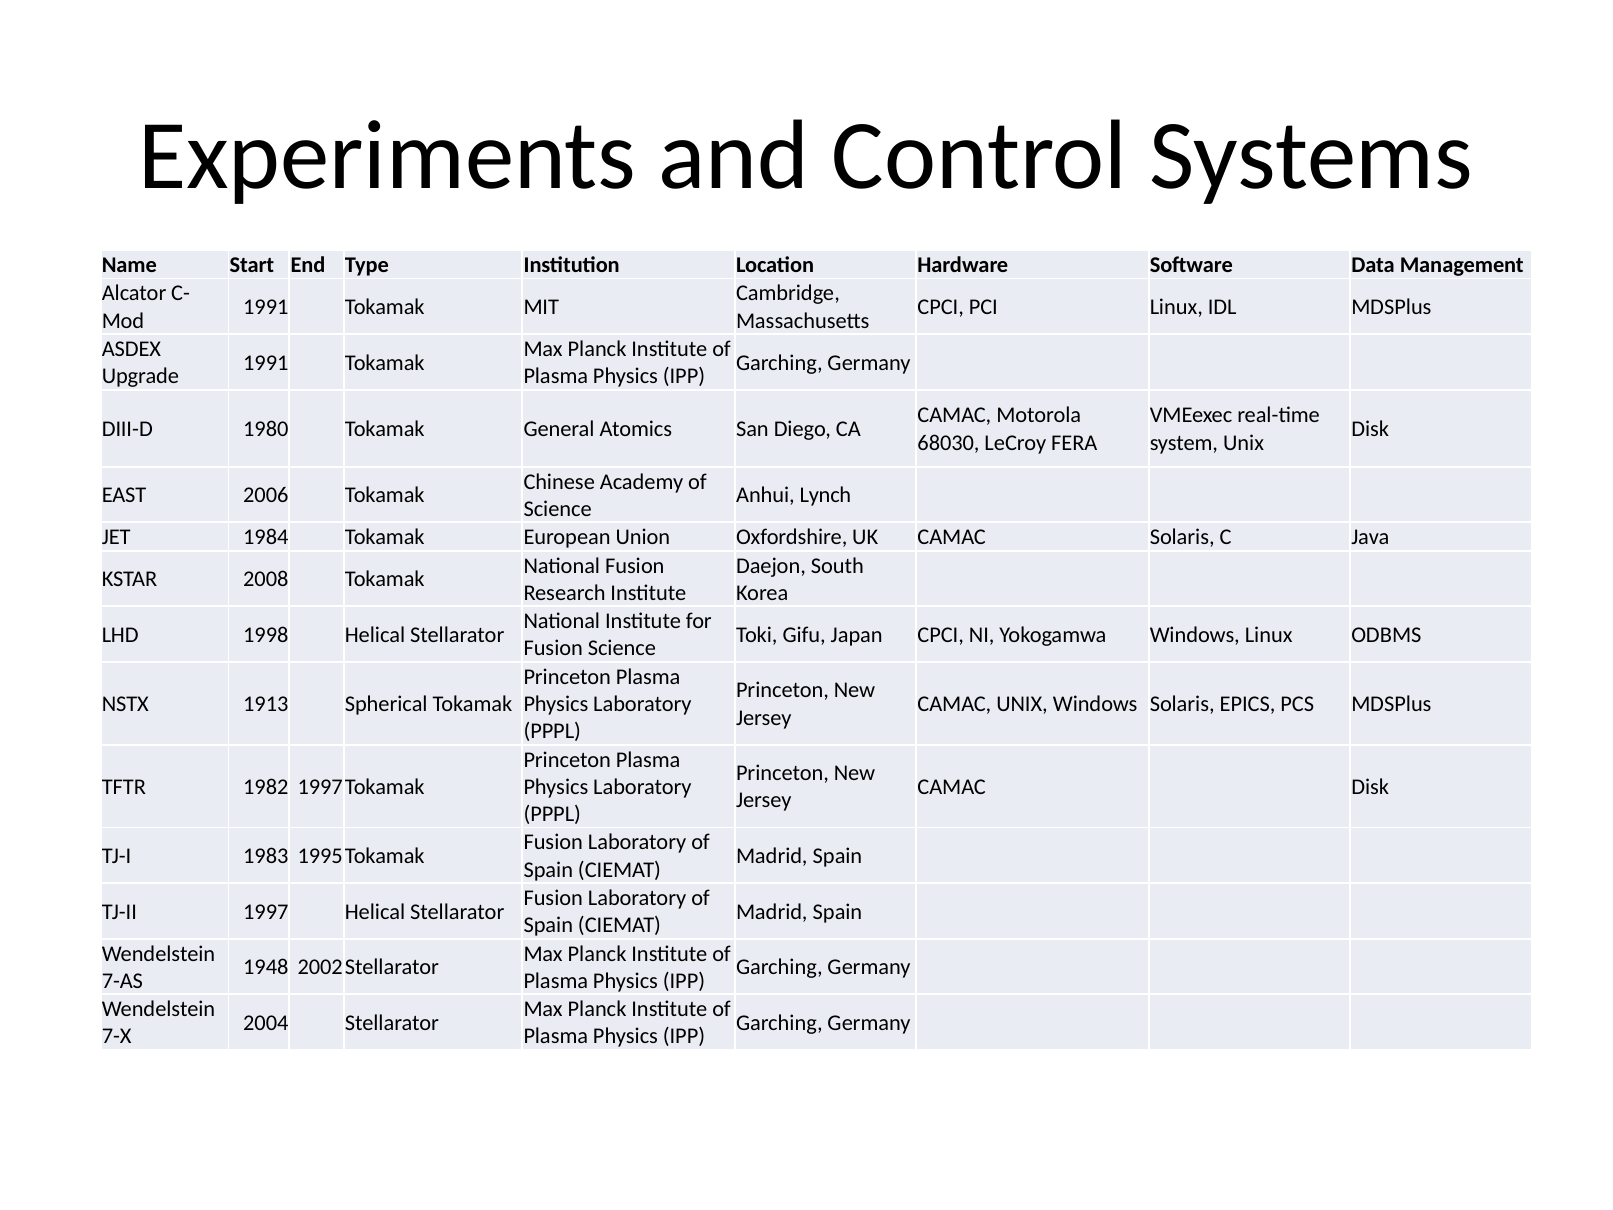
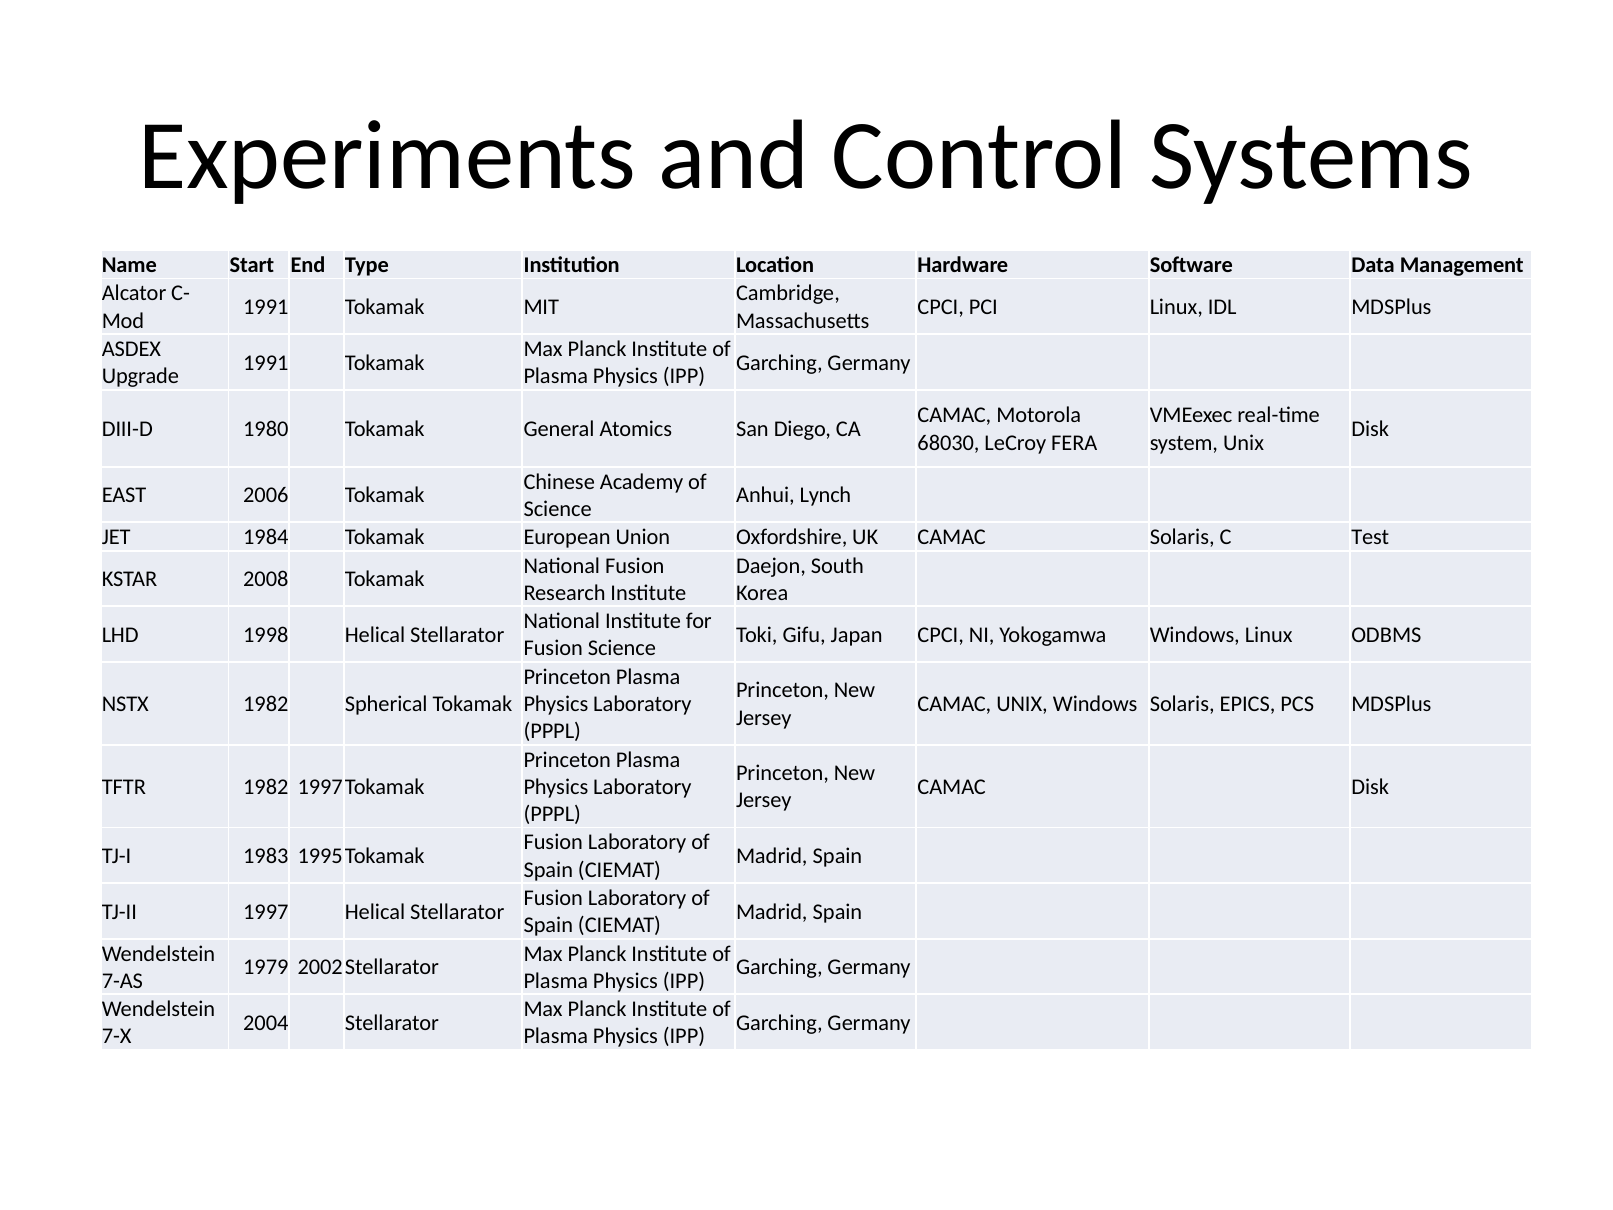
Java: Java -> Test
NSTX 1913: 1913 -> 1982
1948: 1948 -> 1979
